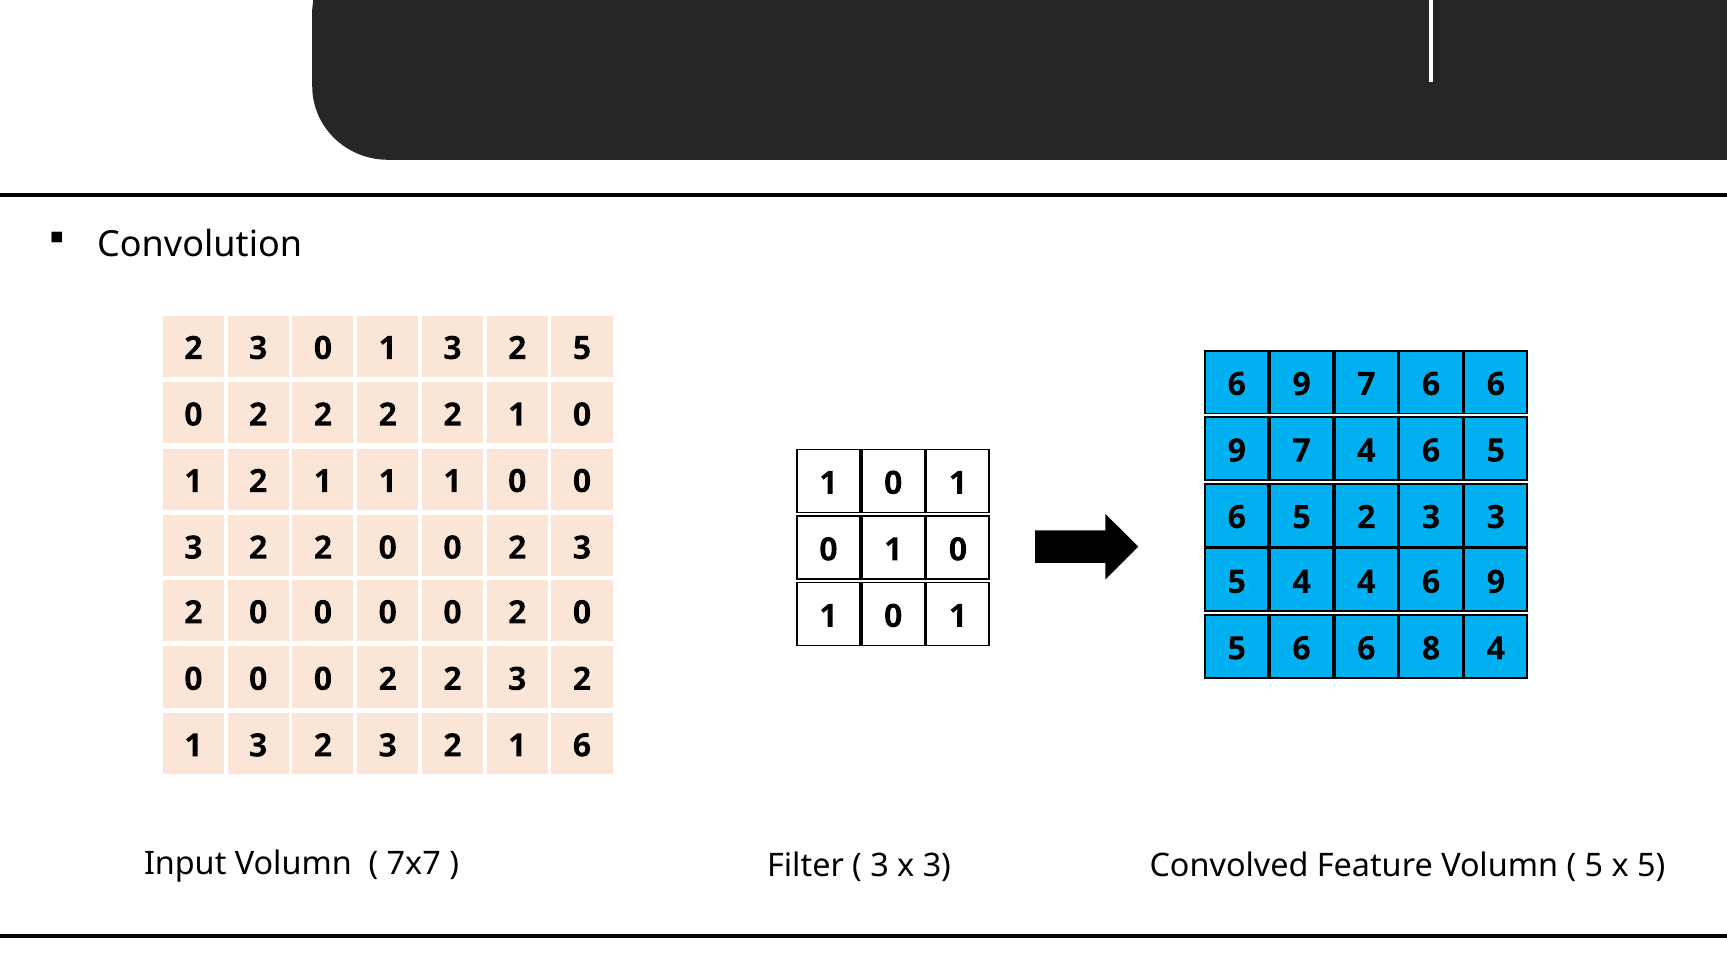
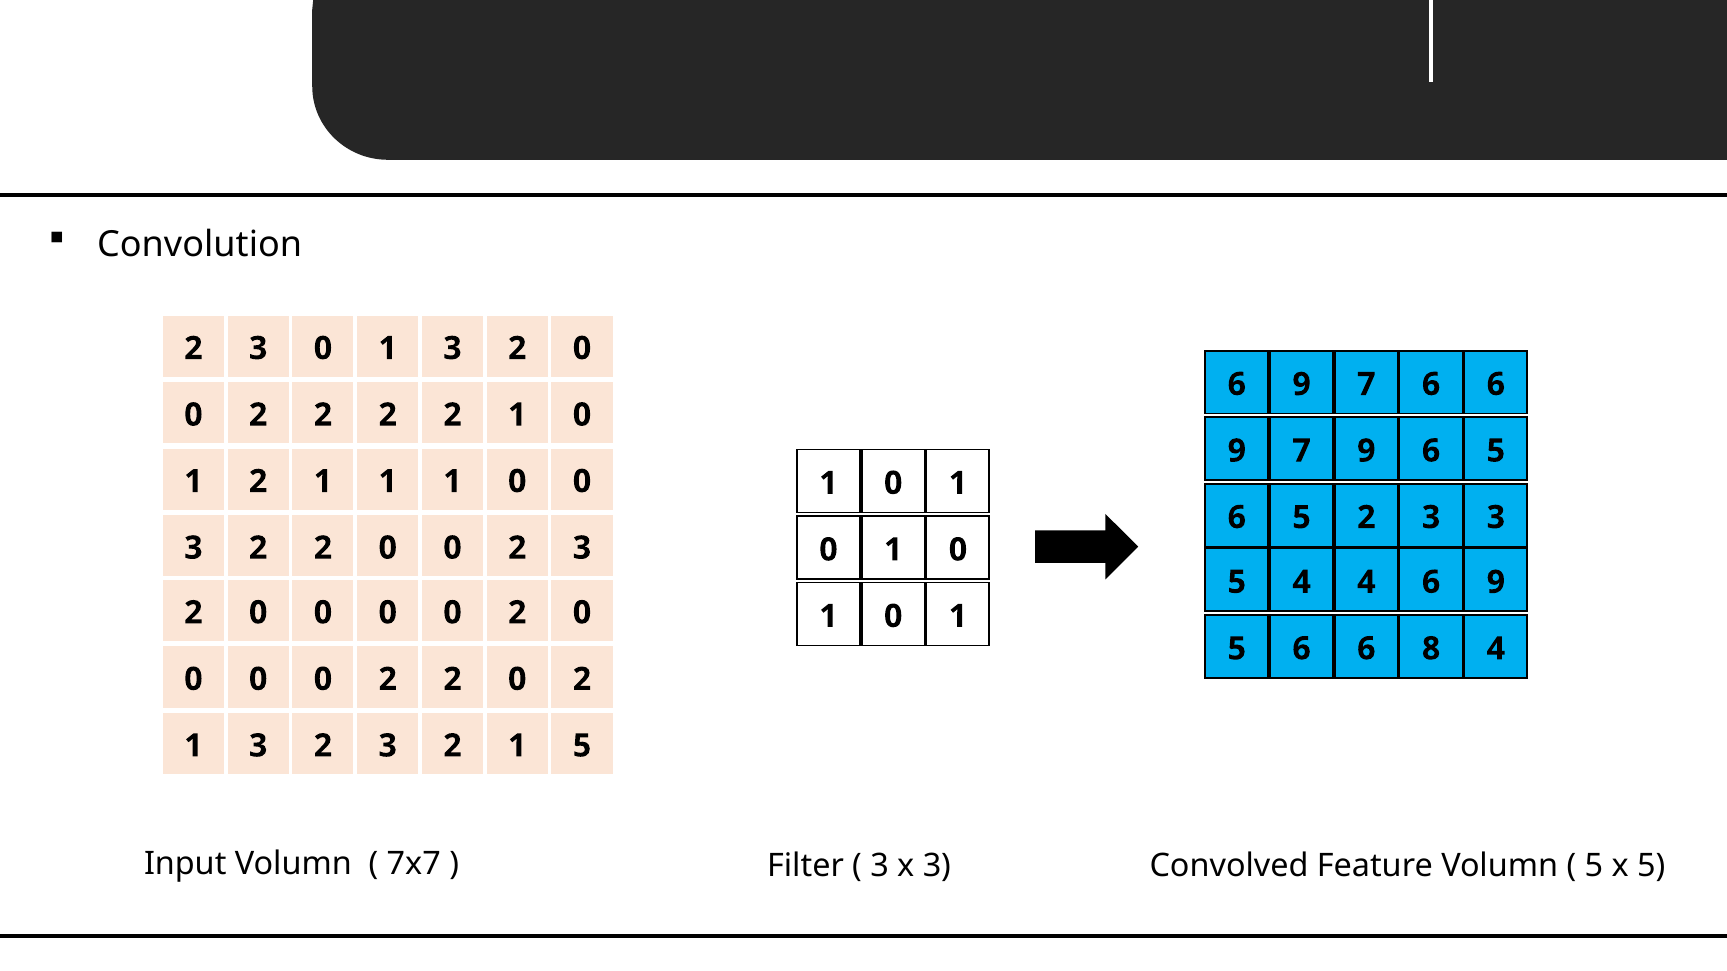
1 3 2 5: 5 -> 0
7 4: 4 -> 9
0 2 2 3: 3 -> 0
1 6: 6 -> 5
